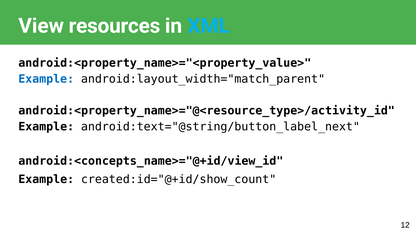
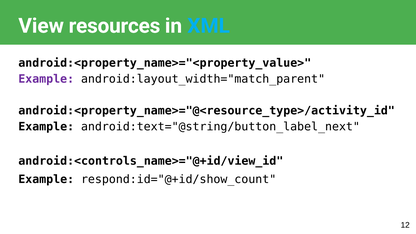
Example at (46, 79) colour: blue -> purple
android:<concepts_name>="@+id/view_id: android:<concepts_name>="@+id/view_id -> android:<controls_name>="@+id/view_id
created:id="@+id/show_count: created:id="@+id/show_count -> respond:id="@+id/show_count
